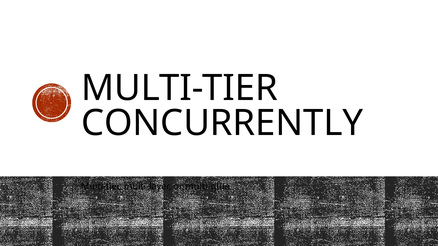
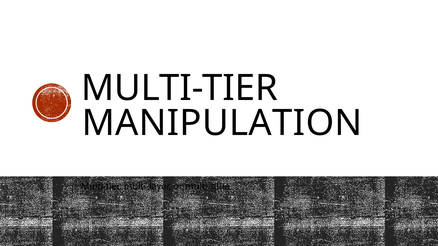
CONCURRENTLY: CONCURRENTLY -> MANIPULATION
